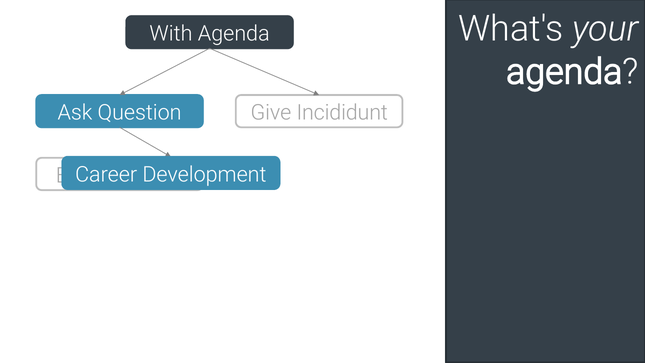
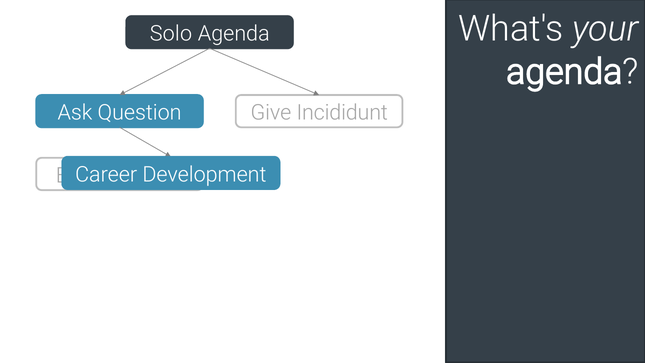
With: With -> Solo
